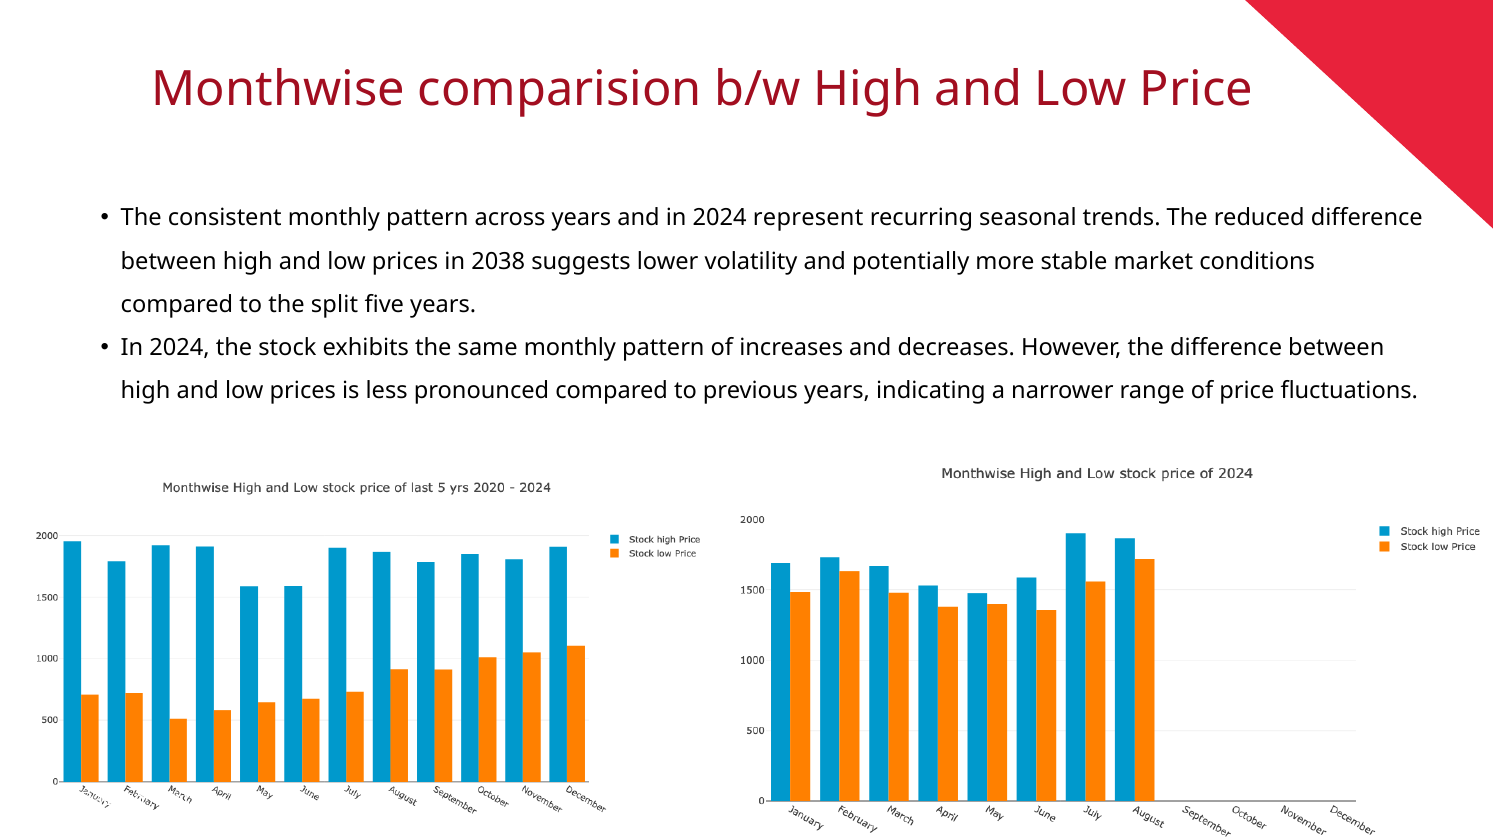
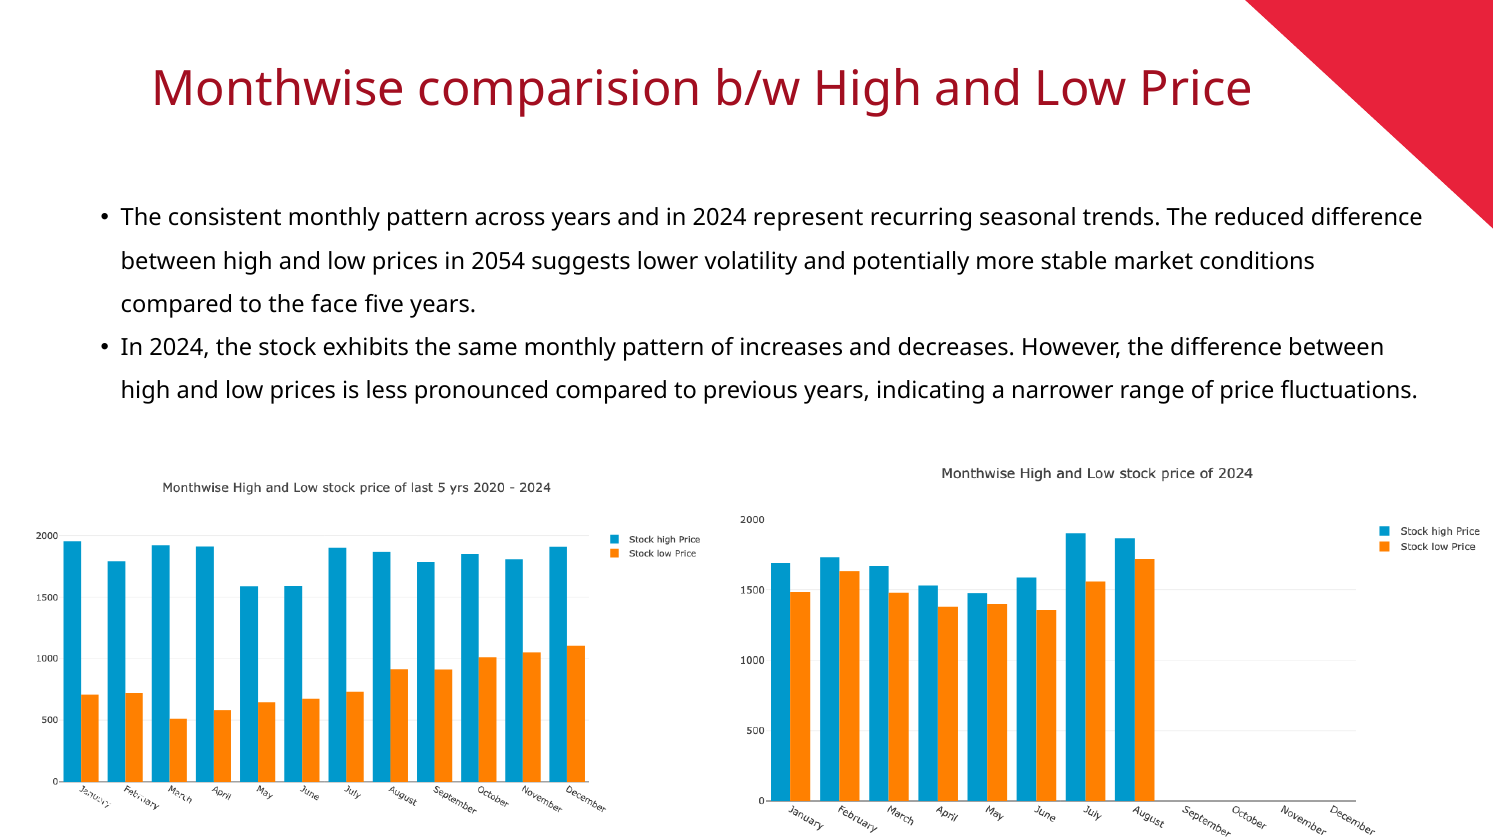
2038: 2038 -> 2054
split: split -> face
